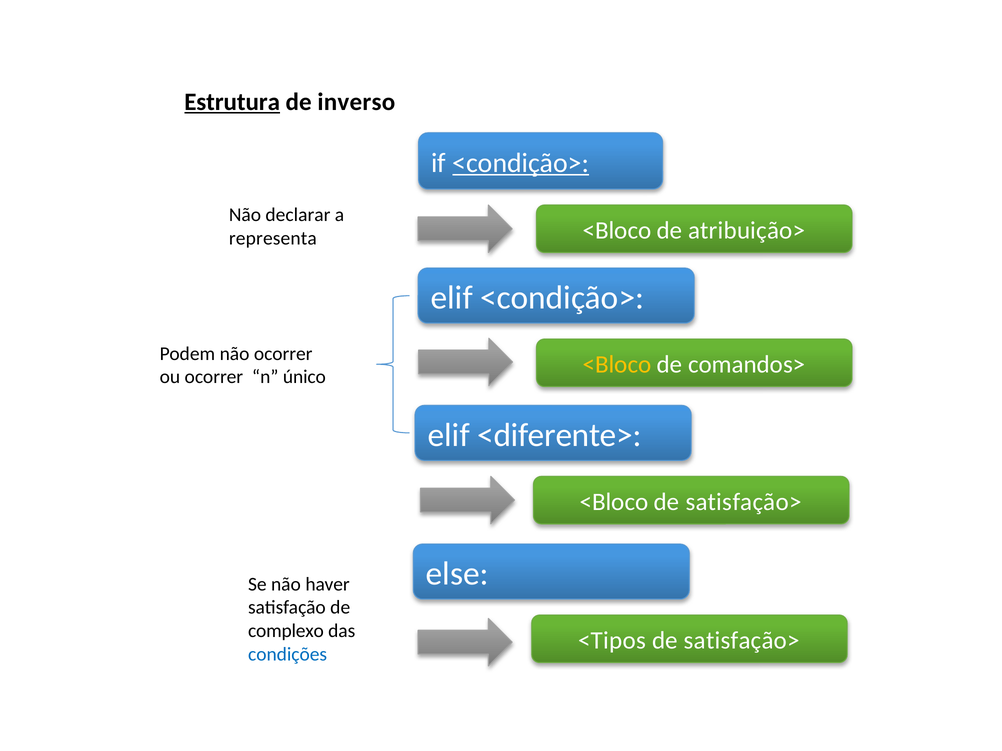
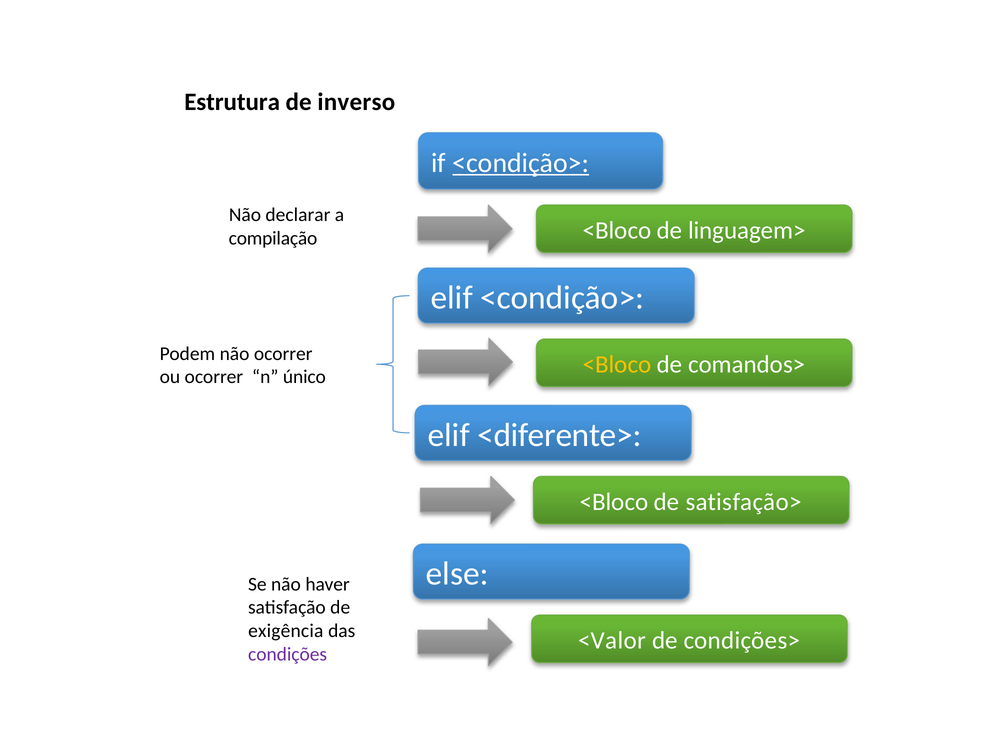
Estrutura underline: present -> none
atribuição>: atribuição> -> linguagem>
representa: representa -> compilação
complexo: complexo -> exigência
<Tipos: <Tipos -> <Valor
satisfação> at (742, 641): satisfação> -> condições>
condições colour: blue -> purple
